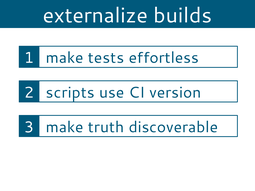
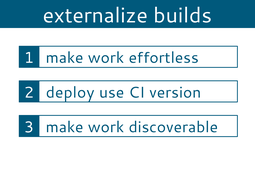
tests at (106, 58): tests -> work
scripts: scripts -> deploy
3 make truth: truth -> work
